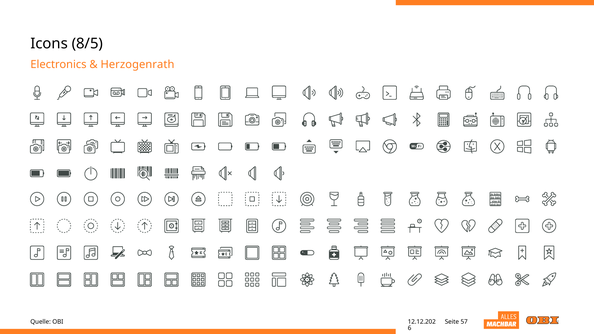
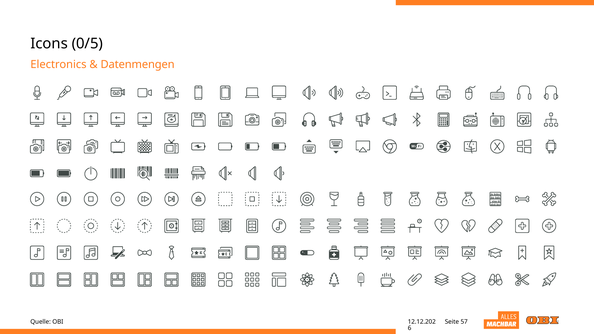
8/5: 8/5 -> 0/5
Herzogenrath: Herzogenrath -> Datenmengen
